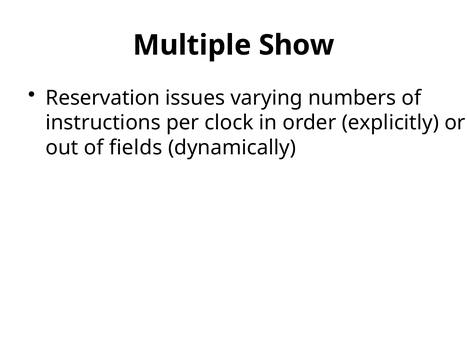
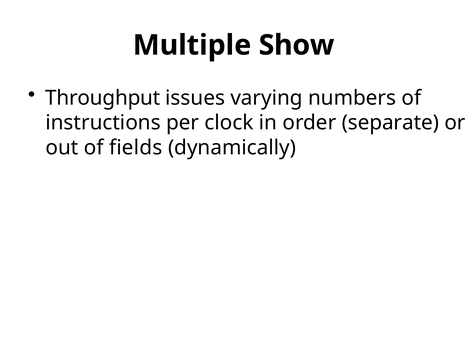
Reservation: Reservation -> Throughput
explicitly: explicitly -> separate
